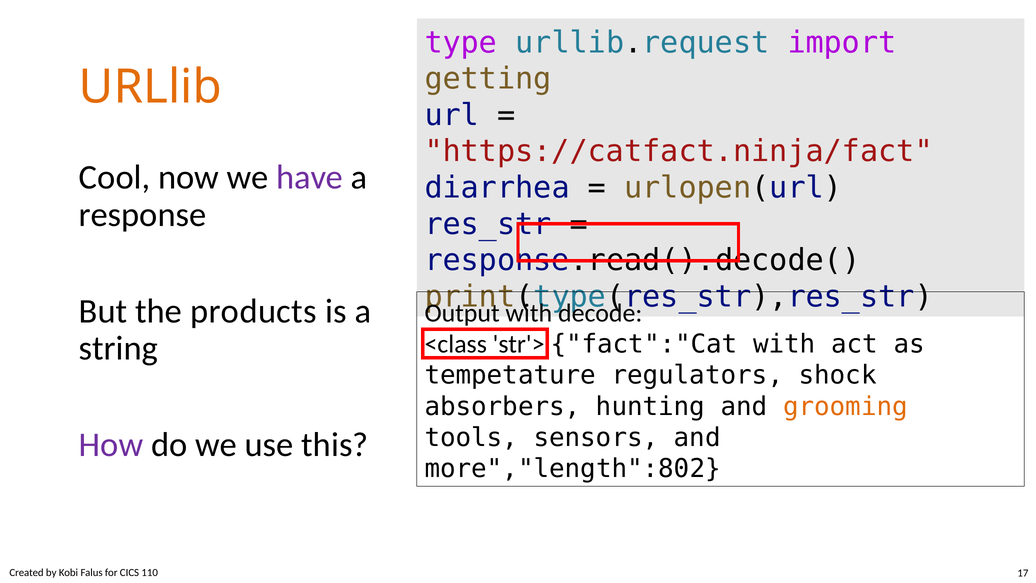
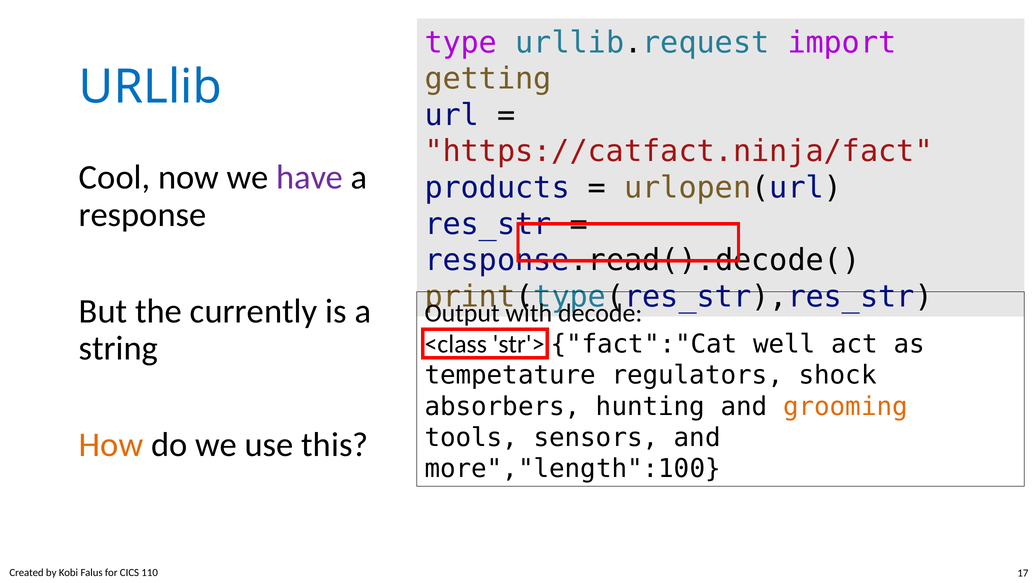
URLlib colour: orange -> blue
diarrhea: diarrhea -> products
products: products -> currently
fact":"Cat with: with -> well
How colour: purple -> orange
more","length":802: more","length":802 -> more","length":100
